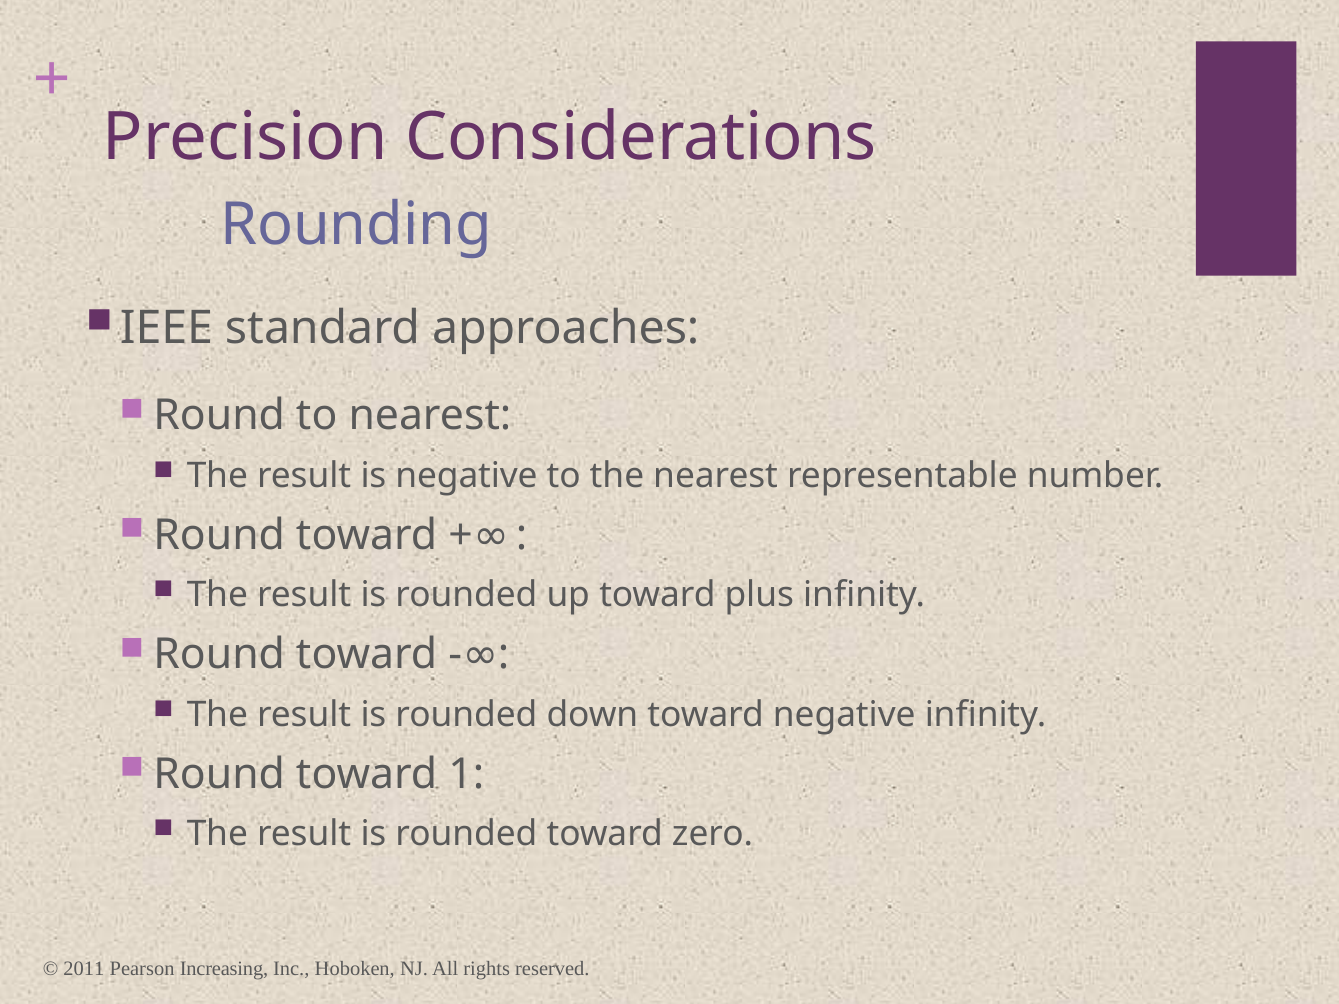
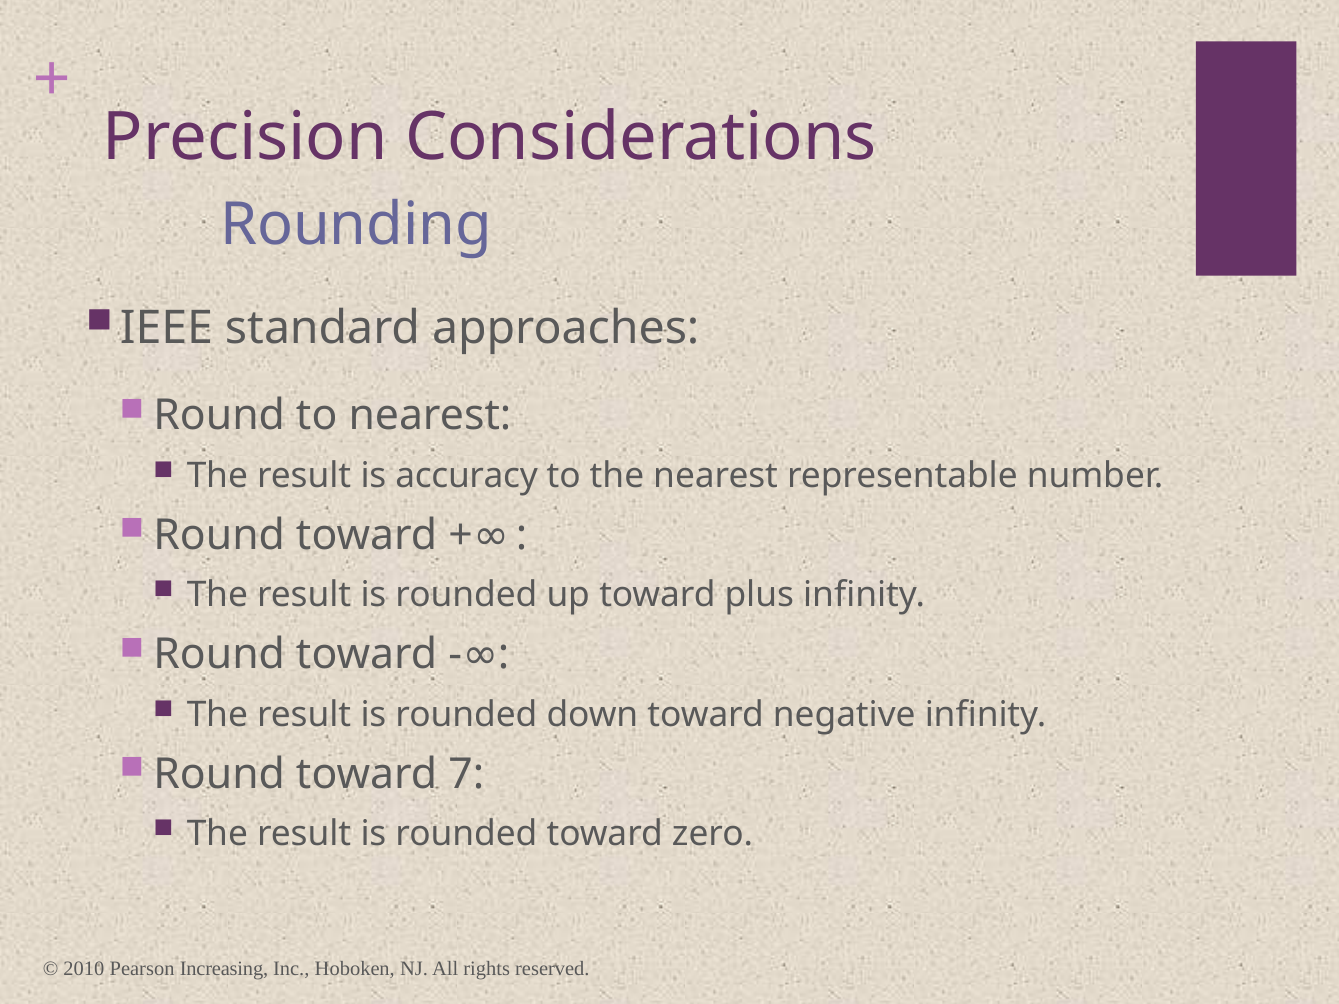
is negative: negative -> accuracy
1: 1 -> 7
2011: 2011 -> 2010
